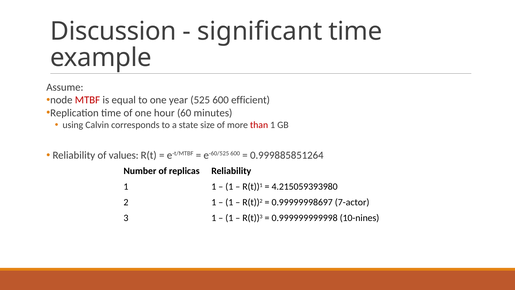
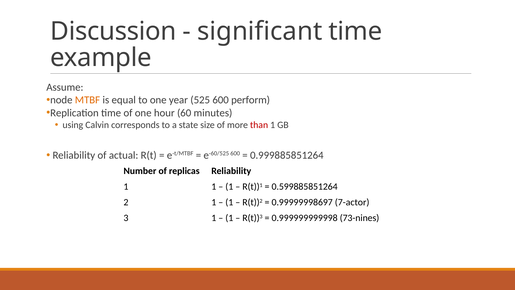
MTBF colour: red -> orange
efficient: efficient -> perform
values: values -> actual
4.215059393980: 4.215059393980 -> 0.599885851264
10-nines: 10-nines -> 73-nines
